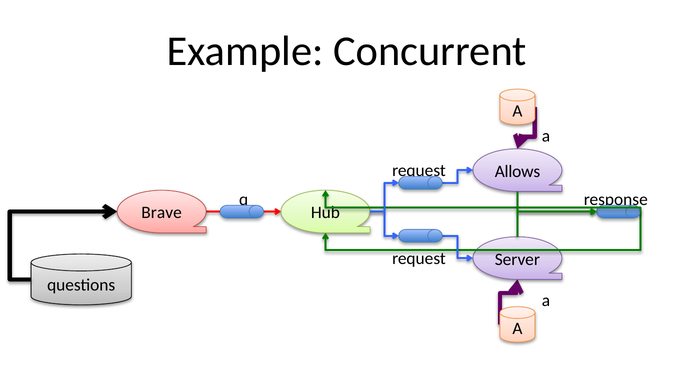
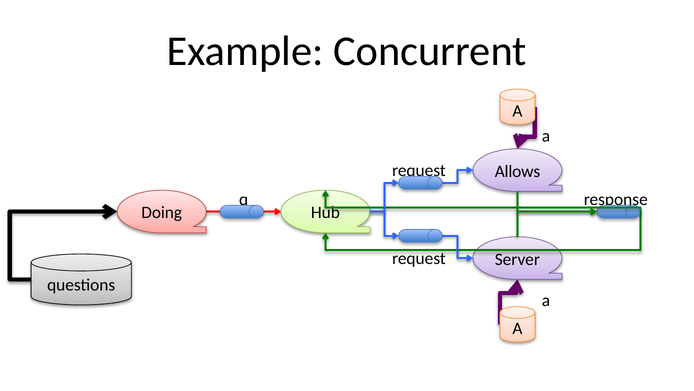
Brave: Brave -> Doing
